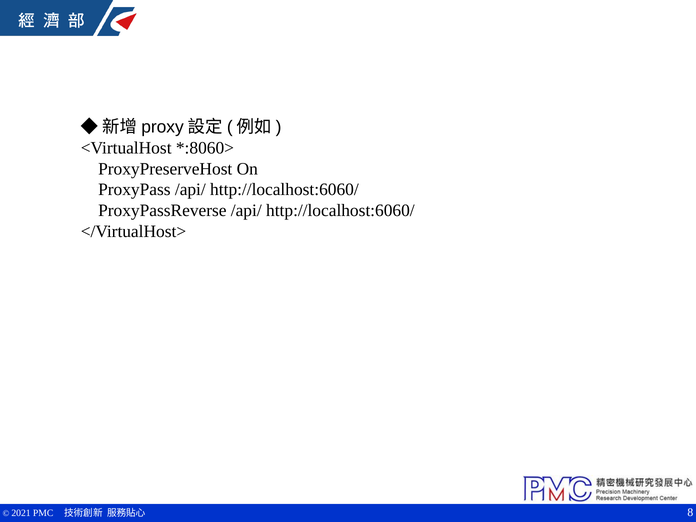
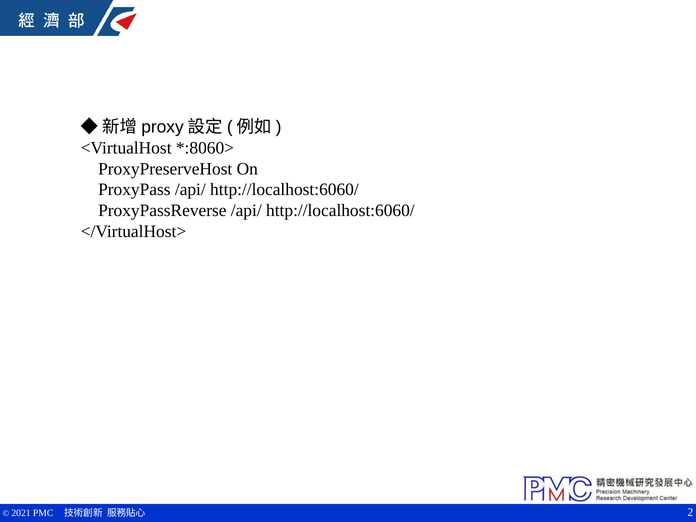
8: 8 -> 2
